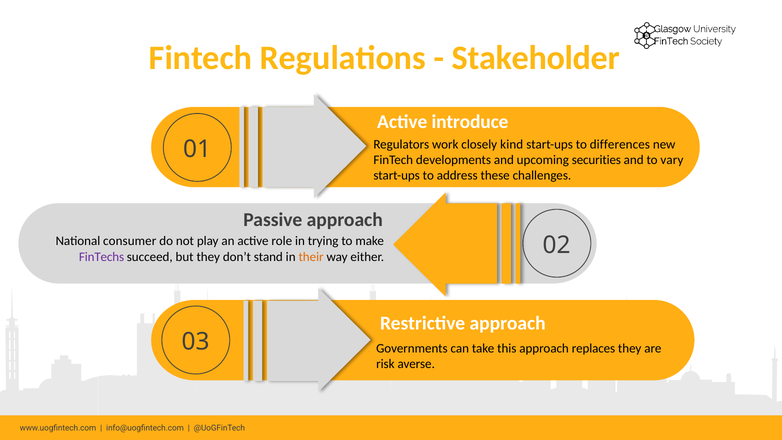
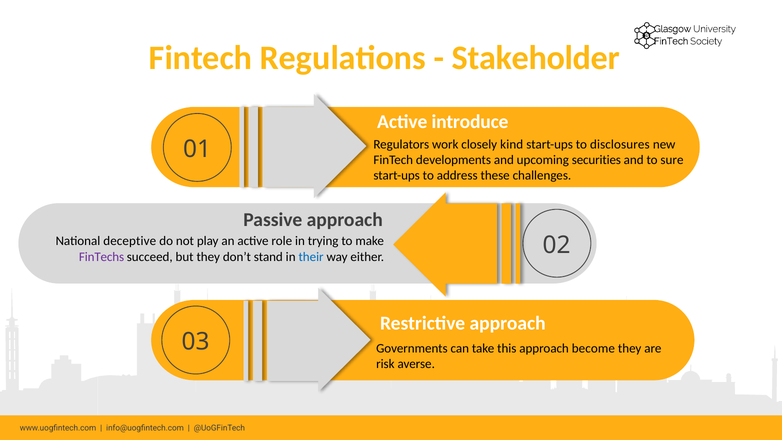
differences: differences -> disclosures
vary: vary -> sure
consumer: consumer -> deceptive
their colour: orange -> blue
replaces: replaces -> become
